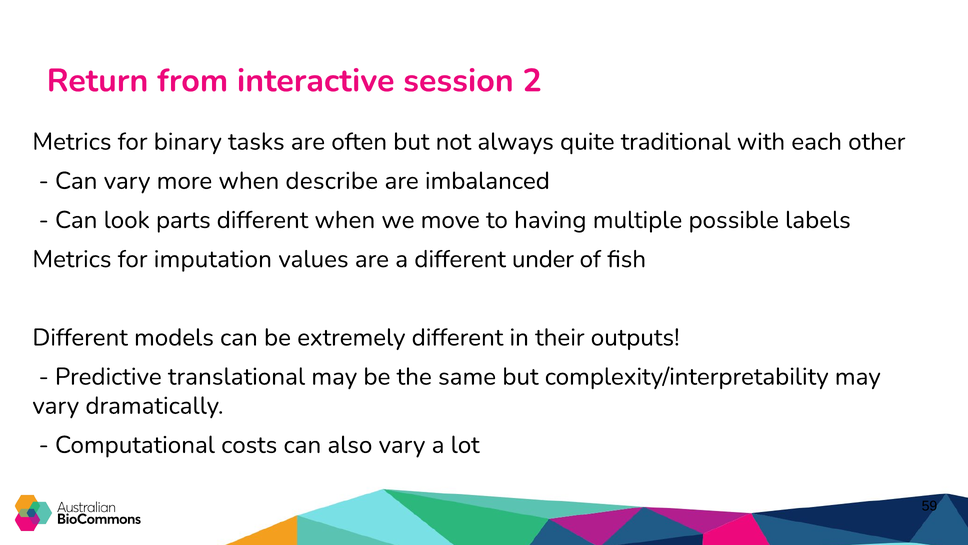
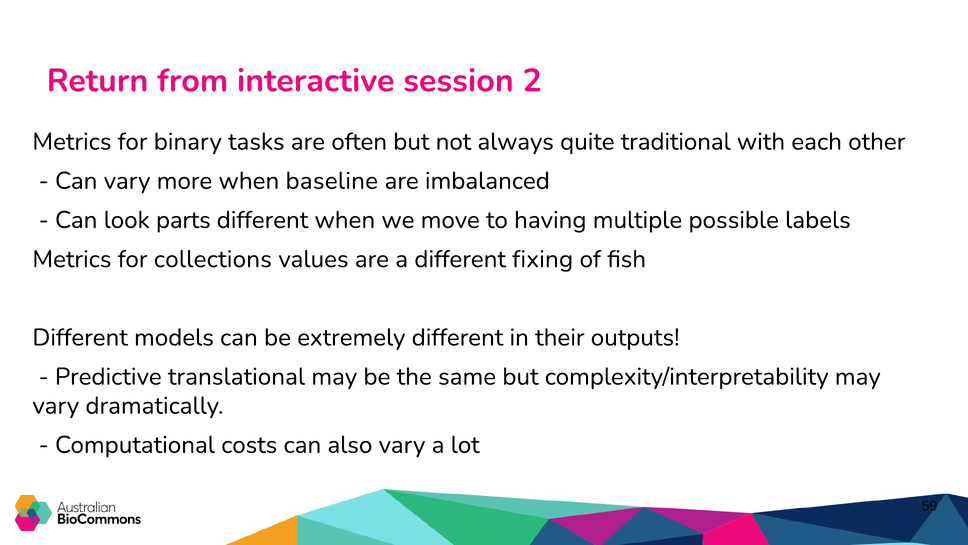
describe: describe -> baseline
imputation: imputation -> collections
under: under -> fixing
